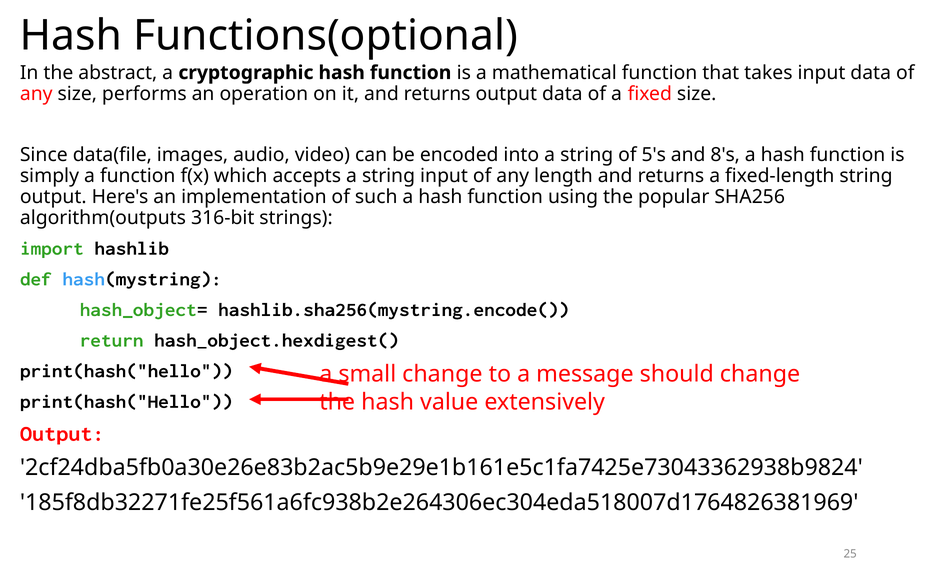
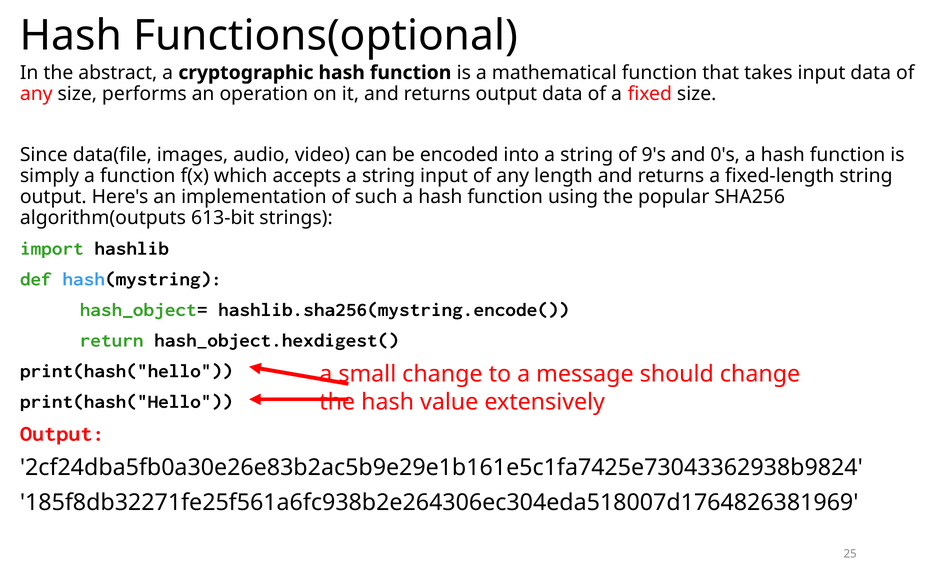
5's: 5's -> 9's
8's: 8's -> 0's
316-bit: 316-bit -> 613-bit
